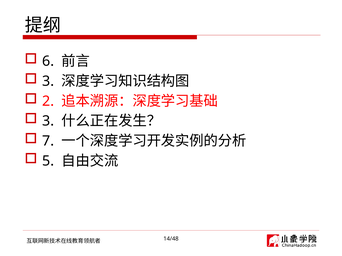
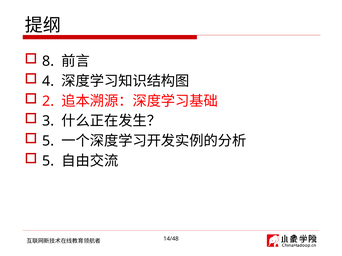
6: 6 -> 8
3 at (48, 81): 3 -> 4
7 at (48, 141): 7 -> 5
